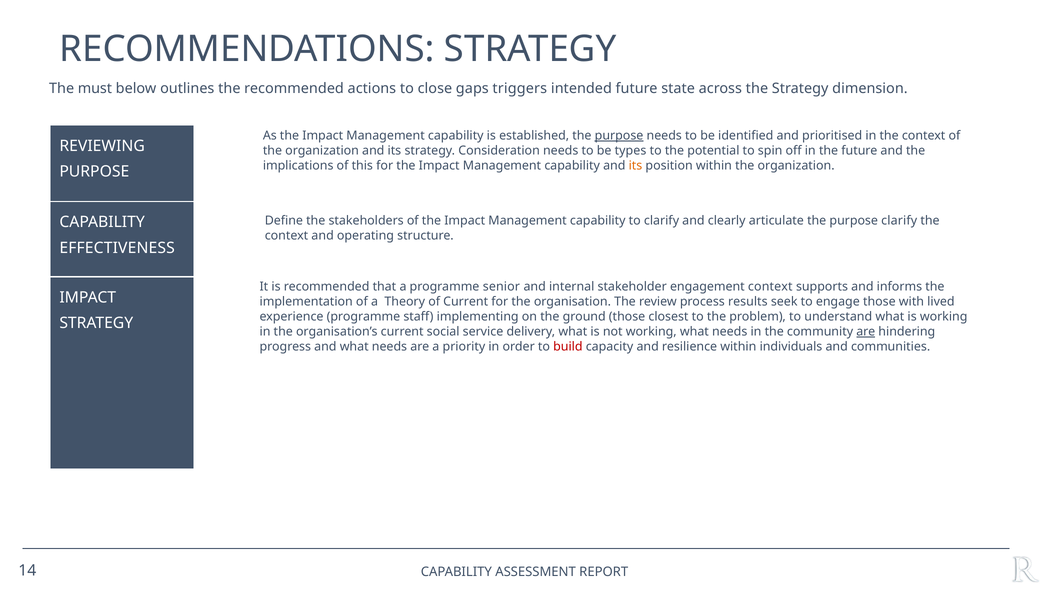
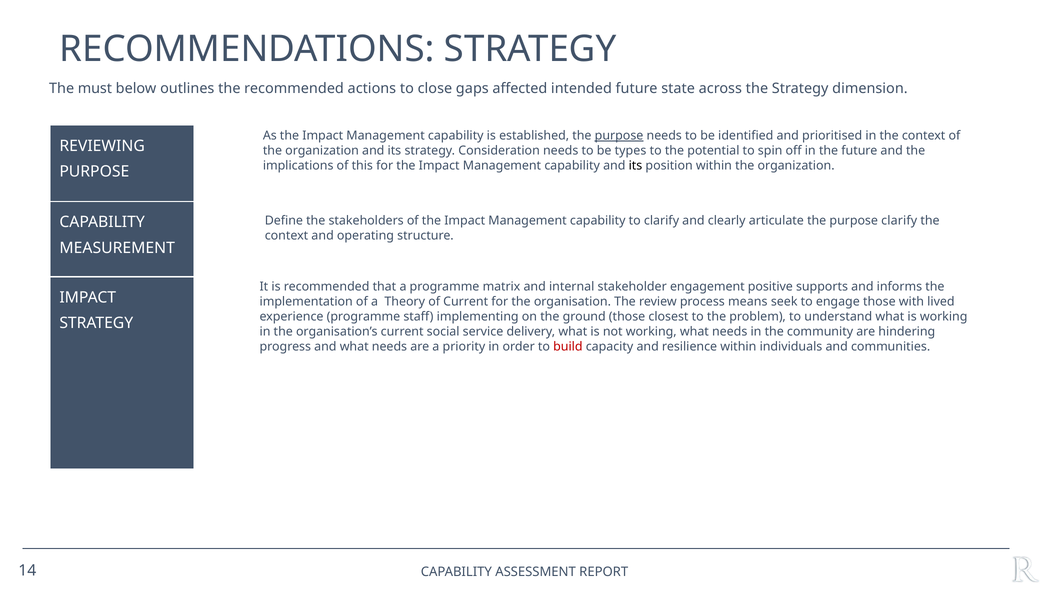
triggers: triggers -> affected
its at (635, 166) colour: orange -> black
EFFECTIVENESS: EFFECTIVENESS -> MEASUREMENT
senior: senior -> matrix
engagement context: context -> positive
results: results -> means
are at (866, 332) underline: present -> none
